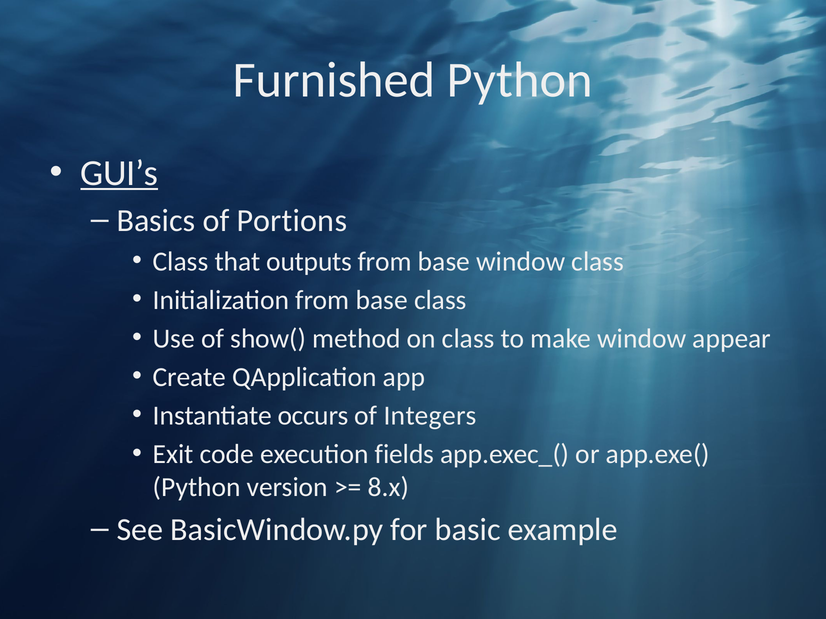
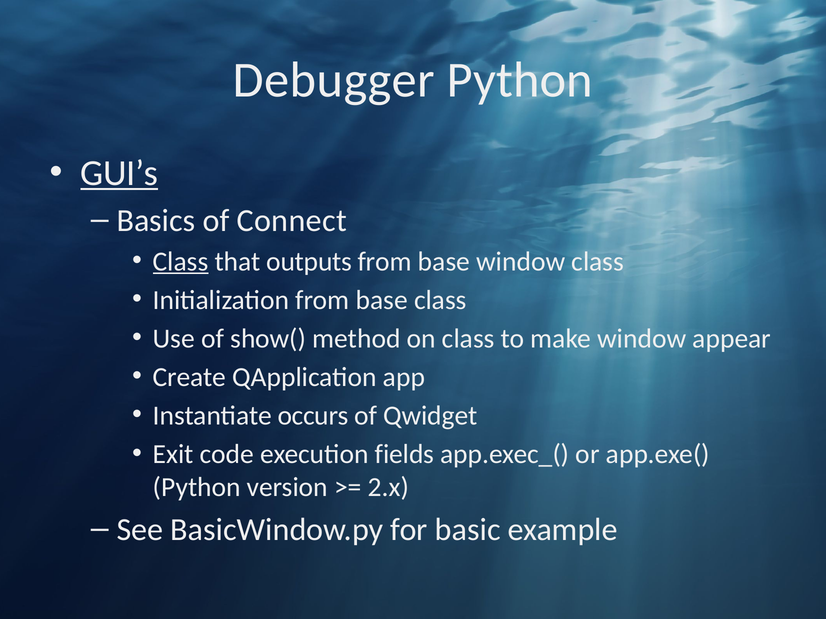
Furnished: Furnished -> Debugger
Portions: Portions -> Connect
Class at (181, 262) underline: none -> present
Integers: Integers -> Qwidget
8.x: 8.x -> 2.x
